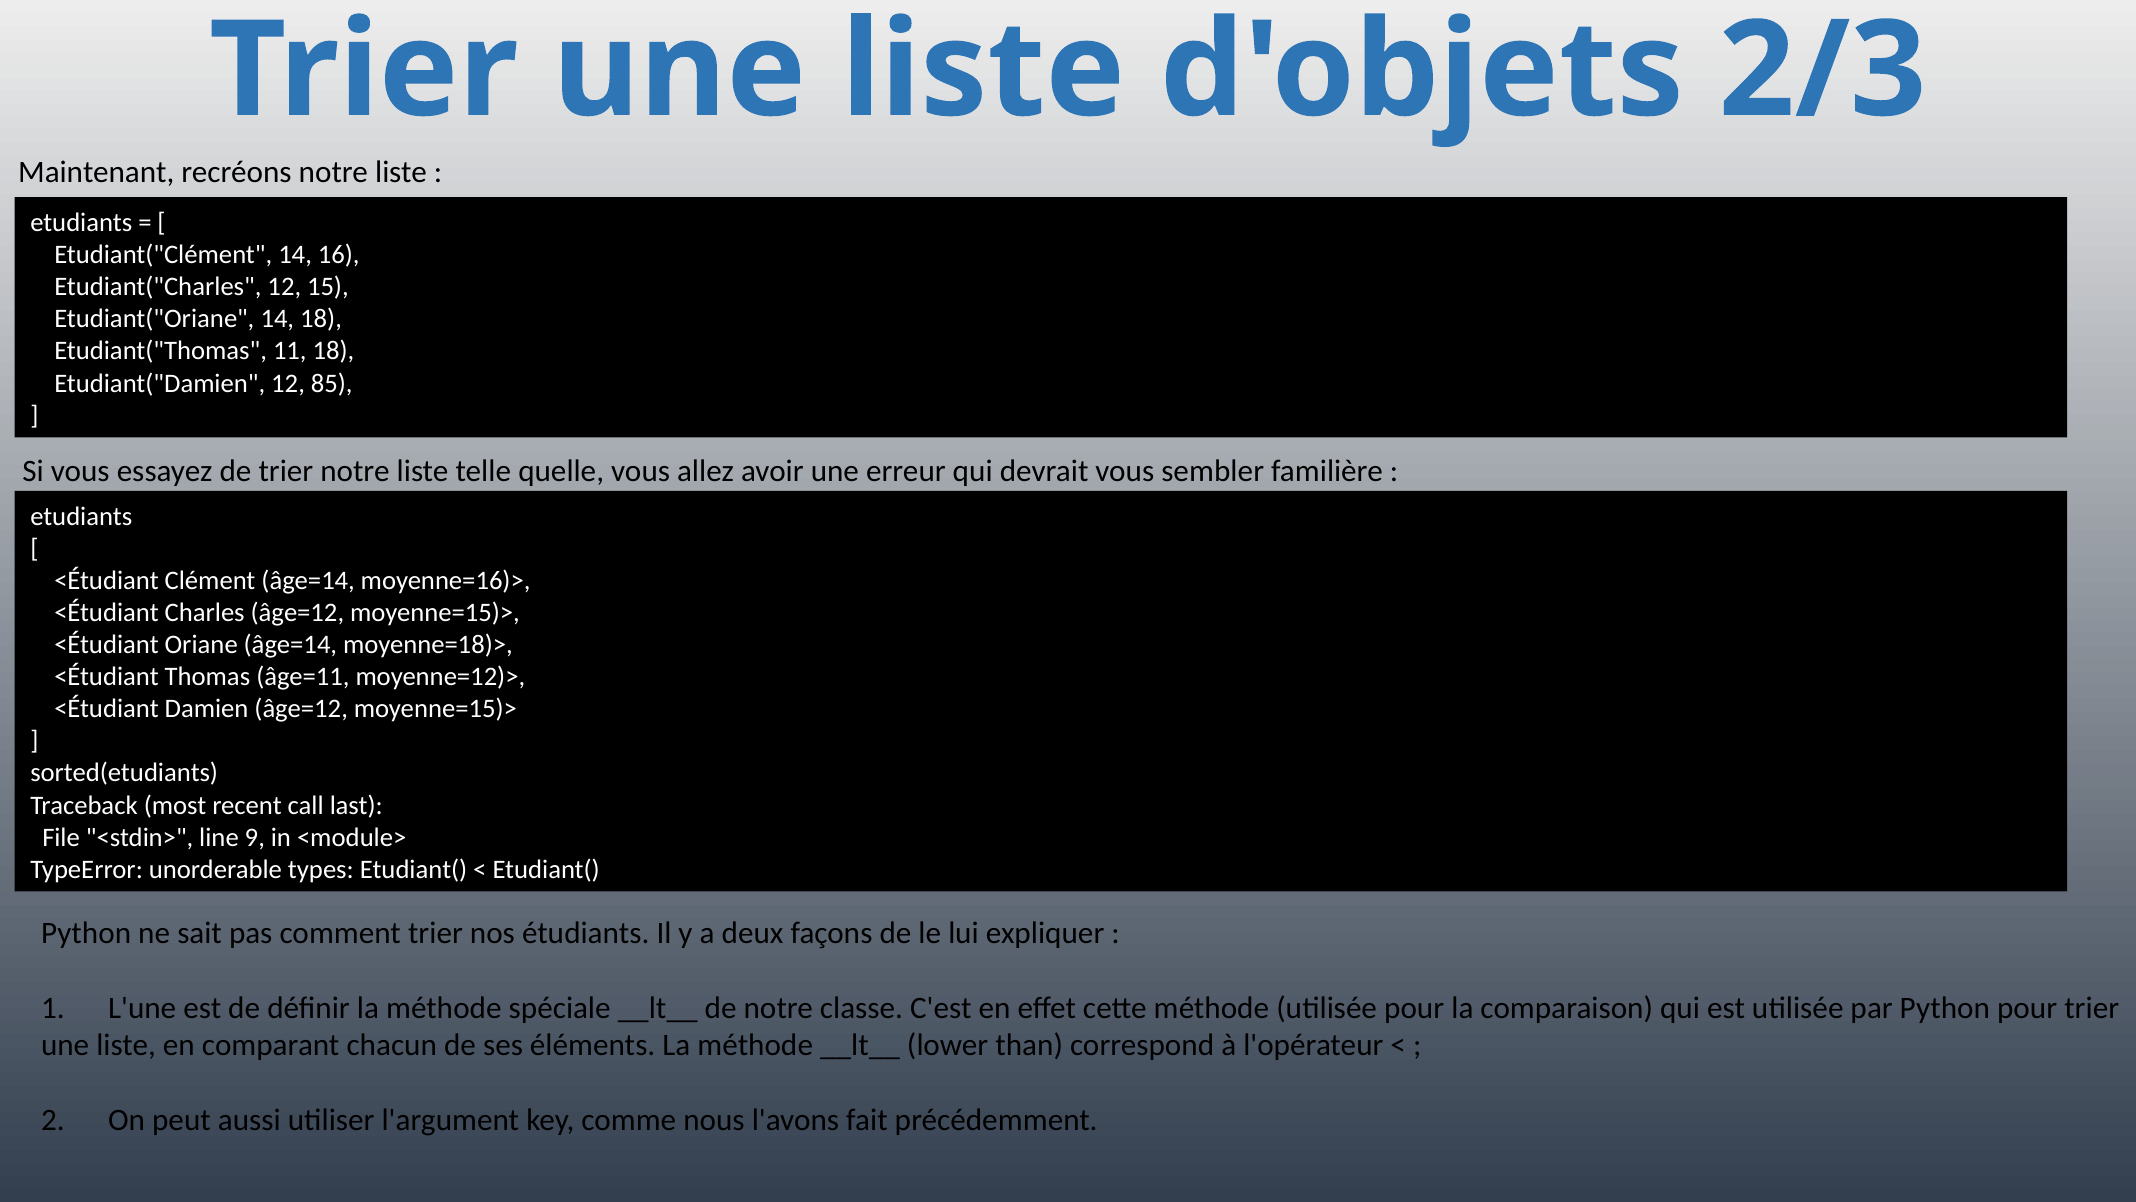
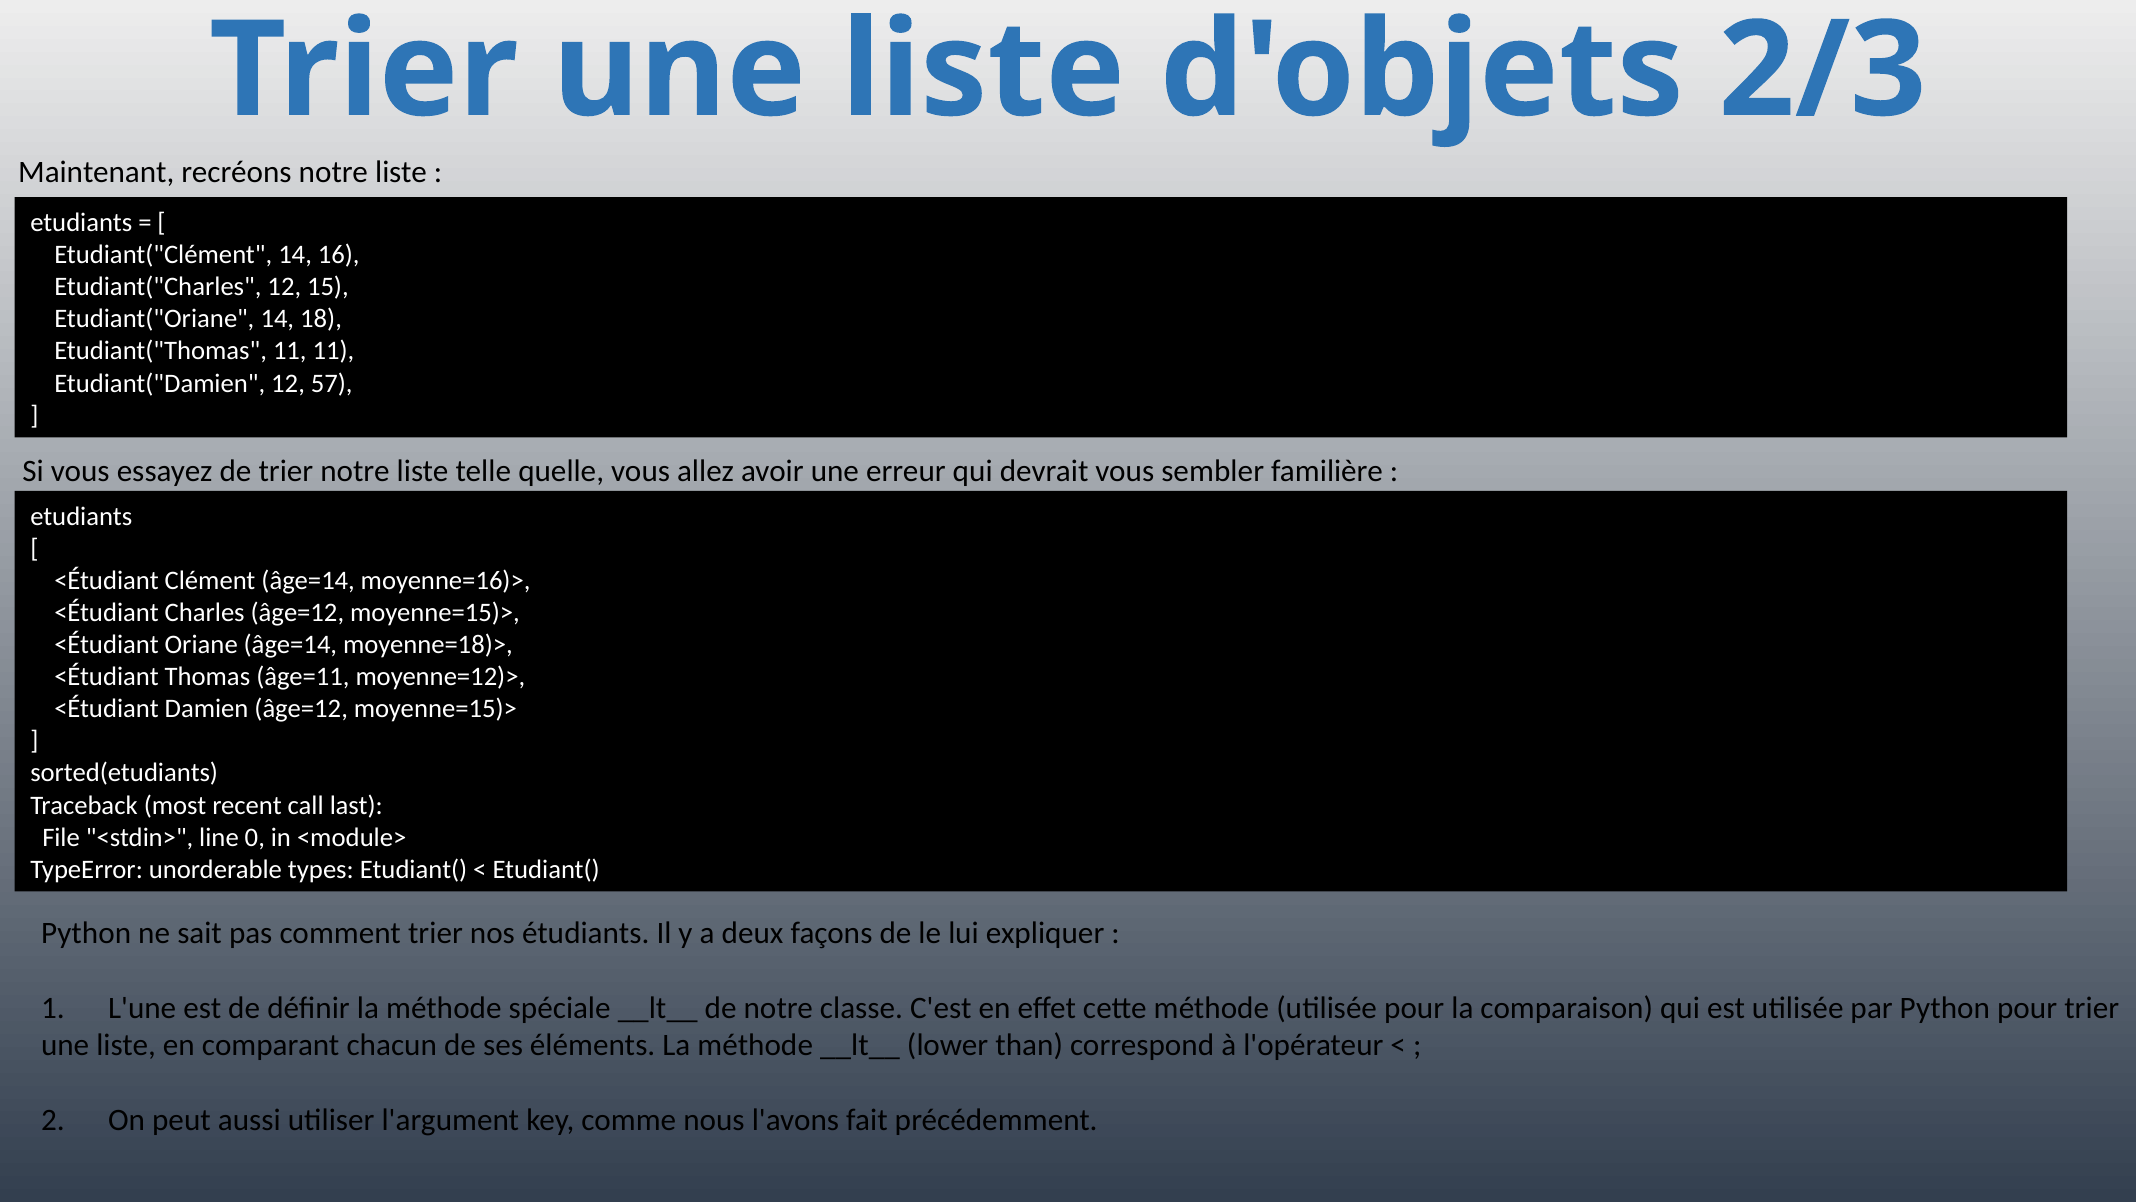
11 18: 18 -> 11
85: 85 -> 57
9: 9 -> 0
